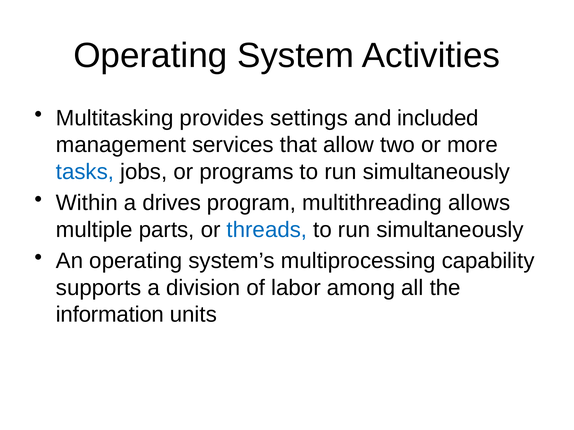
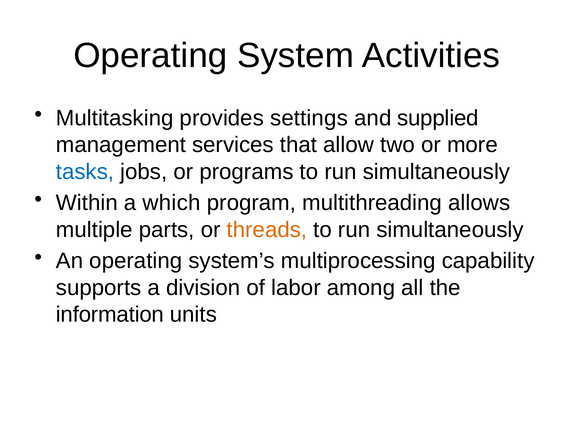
included: included -> supplied
drives: drives -> which
threads colour: blue -> orange
